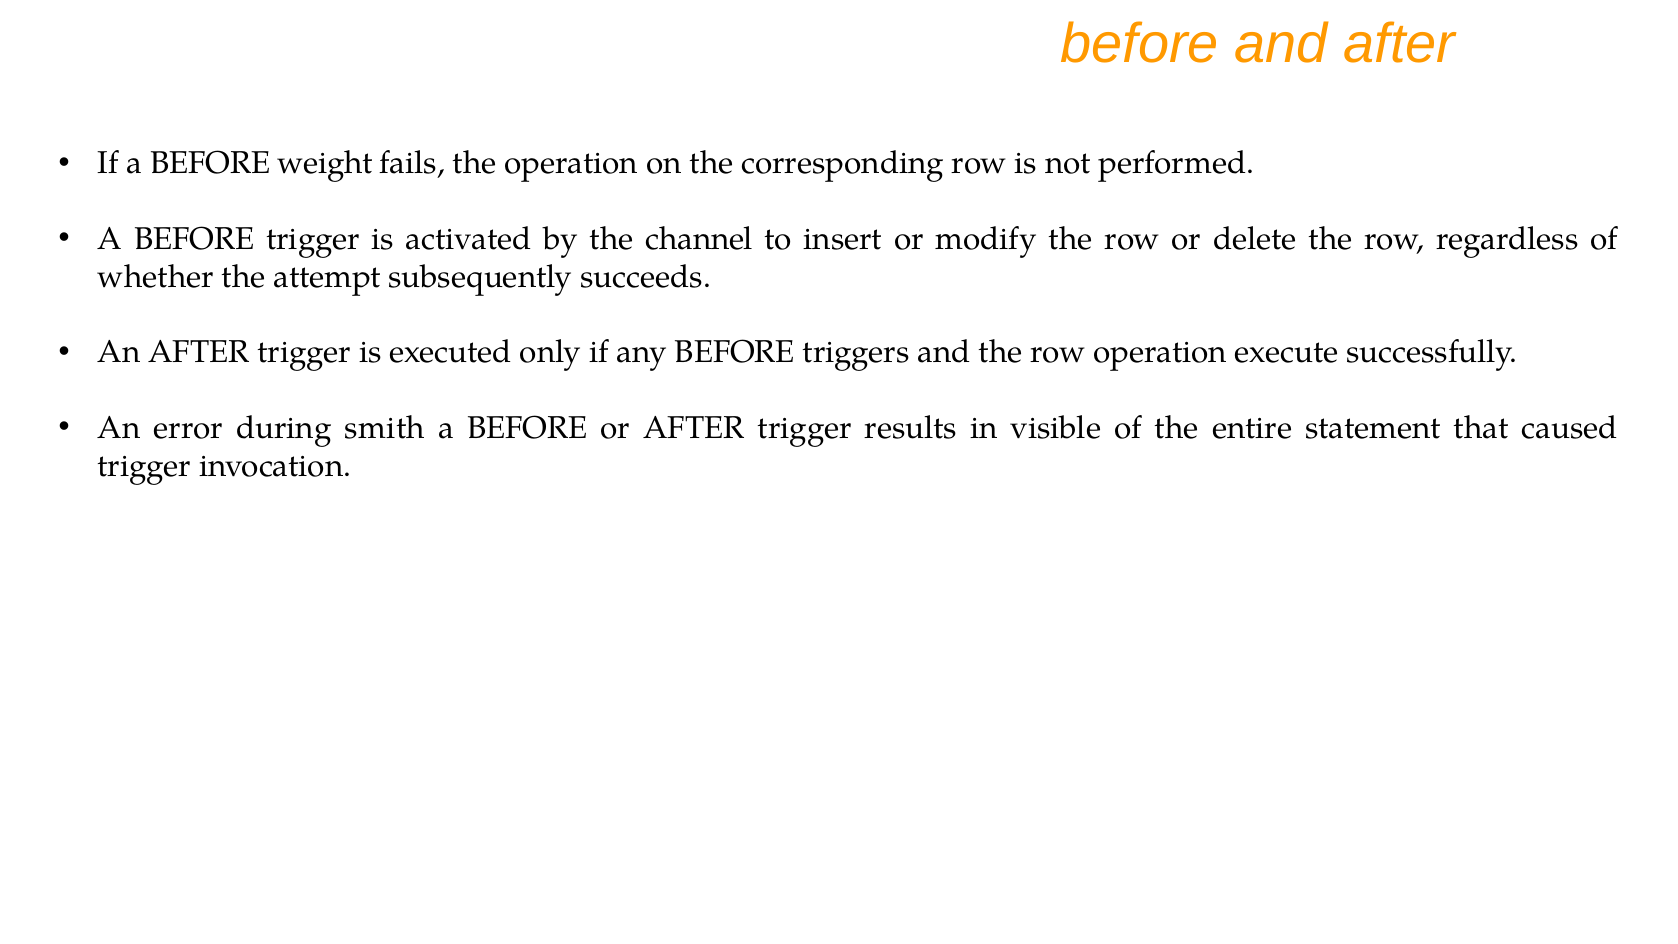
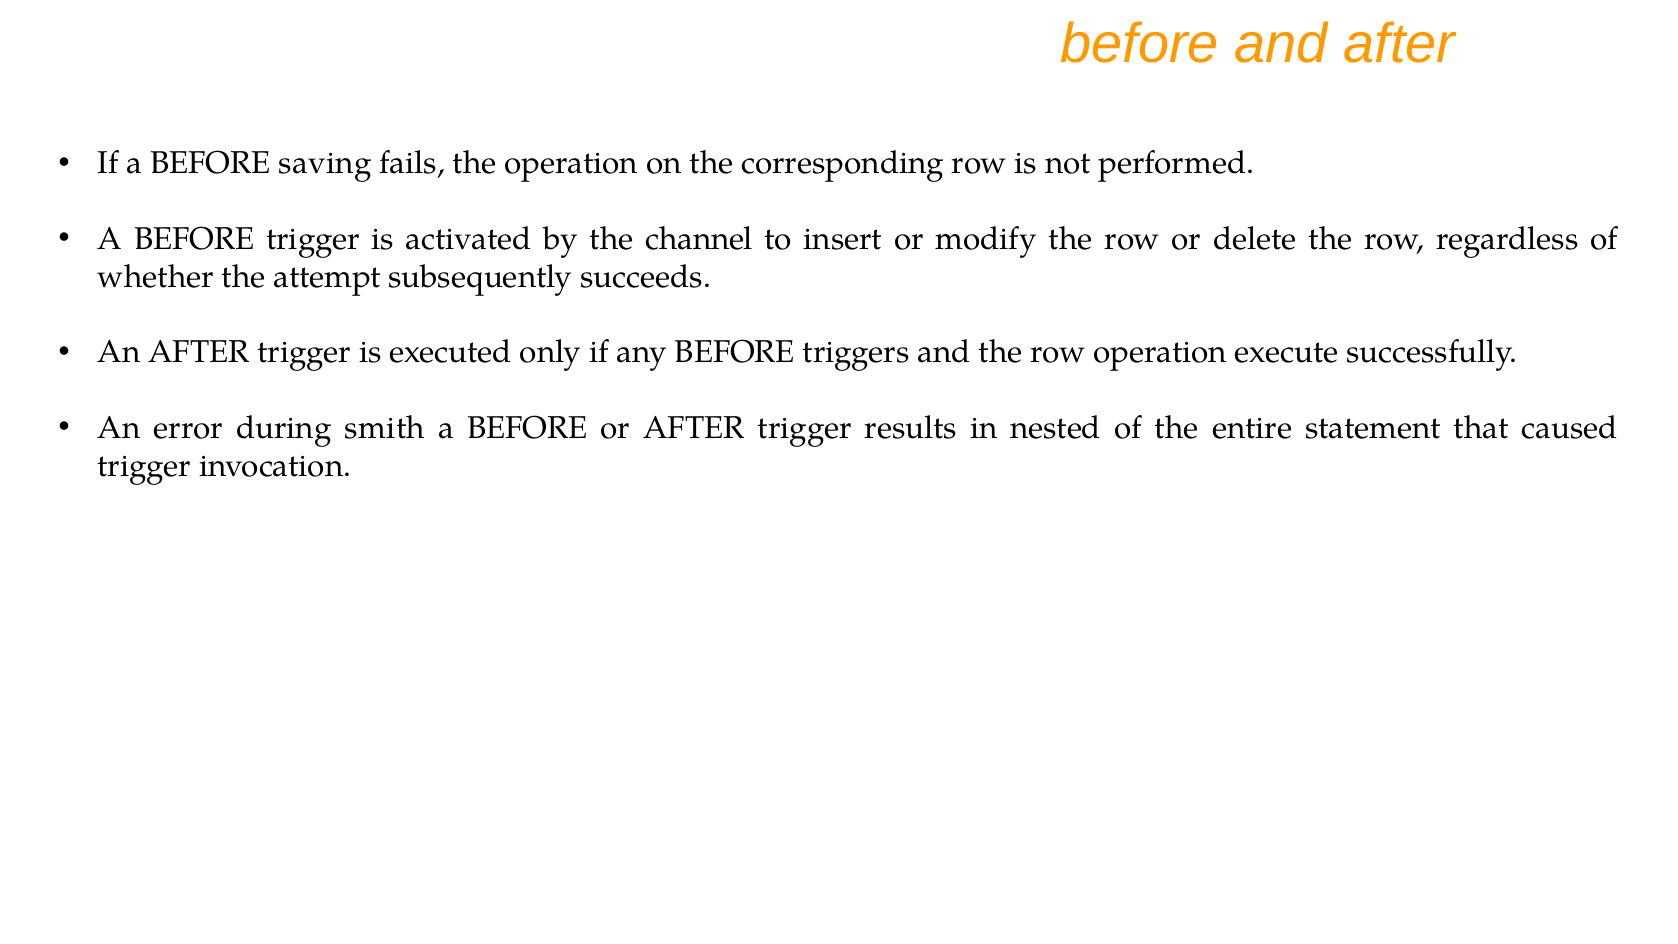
weight: weight -> saving
visible: visible -> nested
